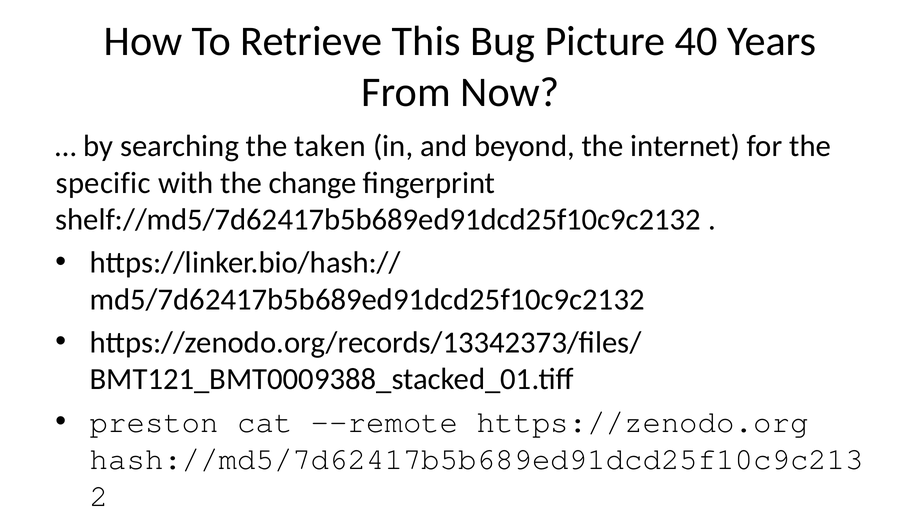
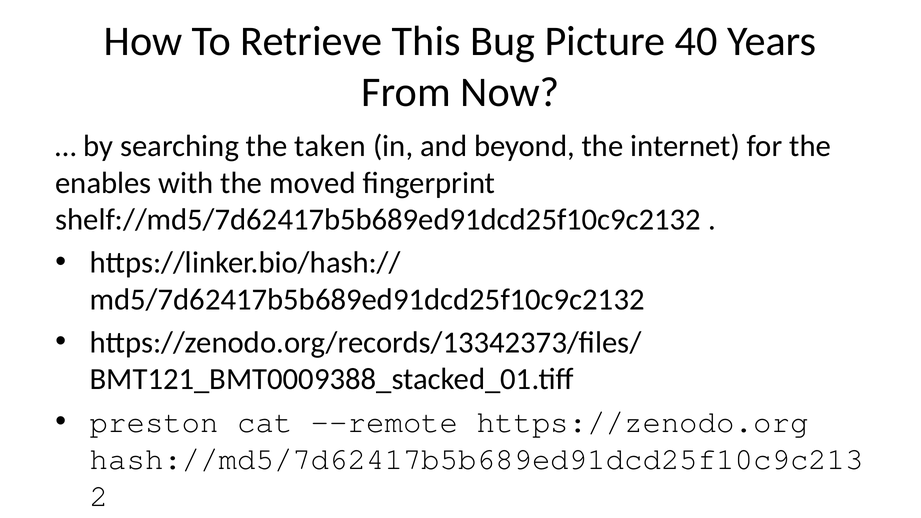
specific: specific -> enables
change: change -> moved
